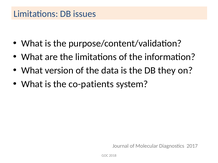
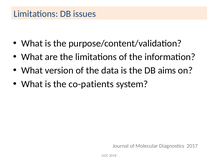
they: they -> aims
